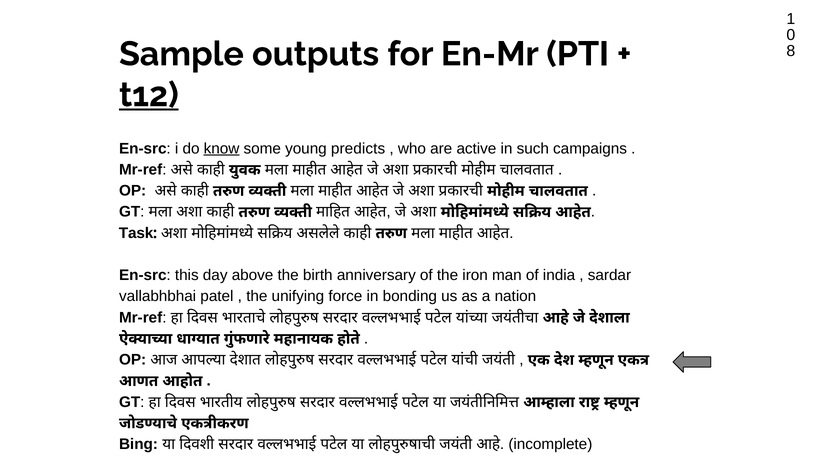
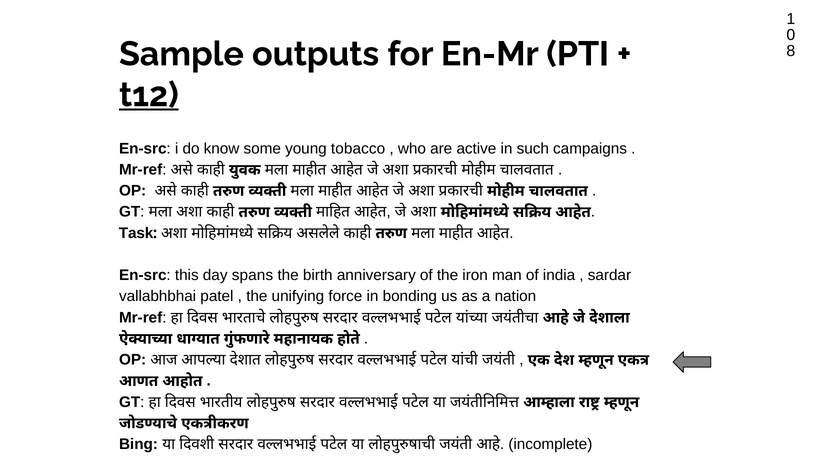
know underline: present -> none
predicts: predicts -> tobacco
above: above -> spans
